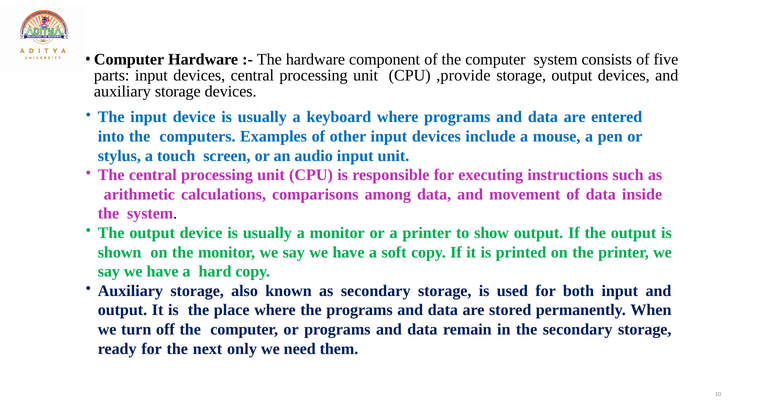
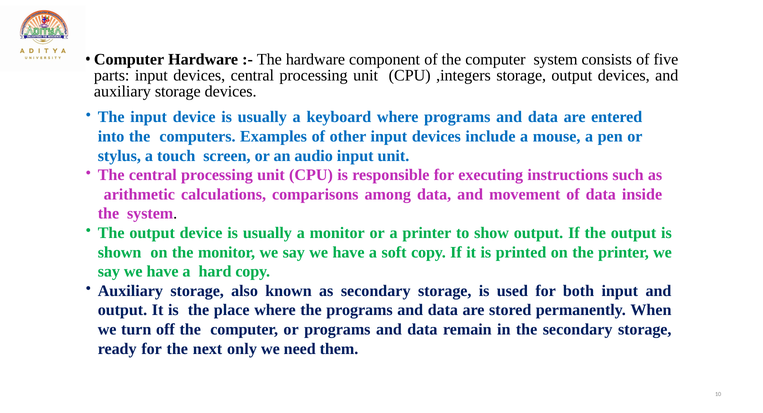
,provide: ,provide -> ,integers
